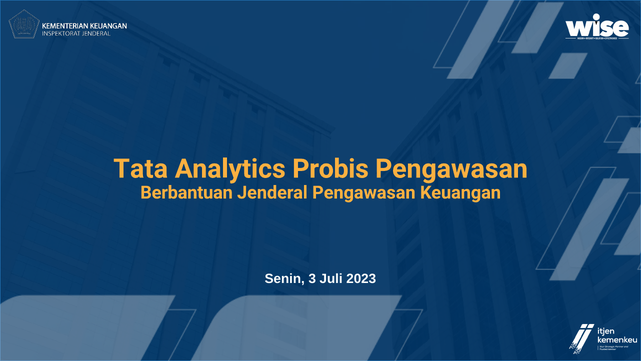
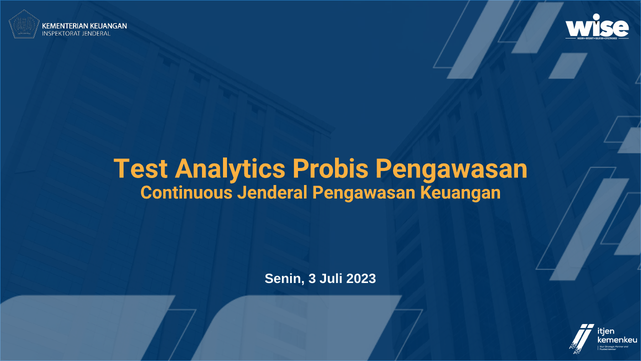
Tata: Tata -> Test
Berbantuan: Berbantuan -> Continuous
